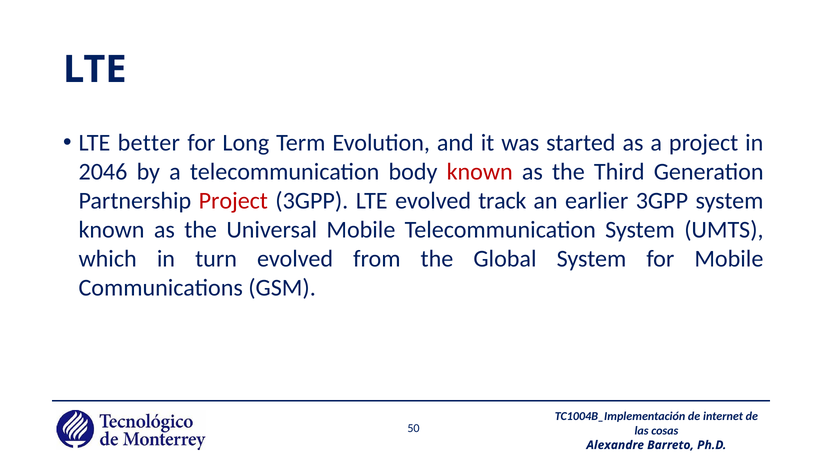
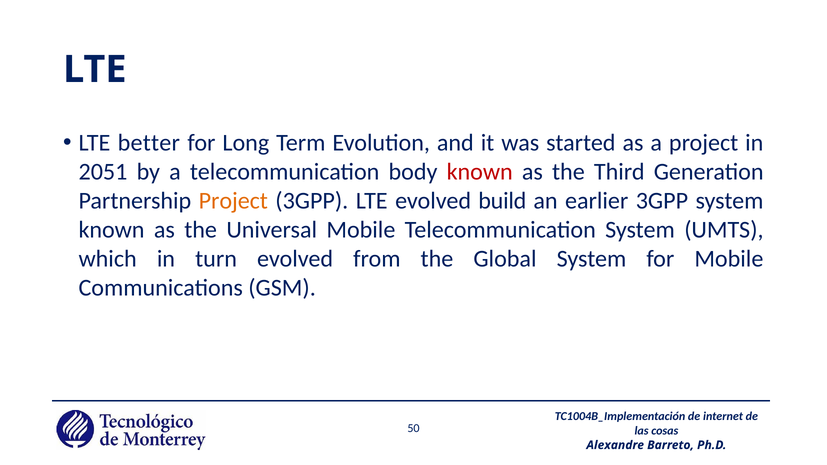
2046: 2046 -> 2051
Project at (233, 201) colour: red -> orange
track: track -> build
